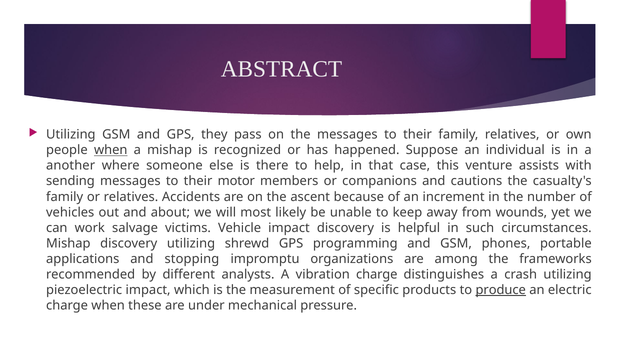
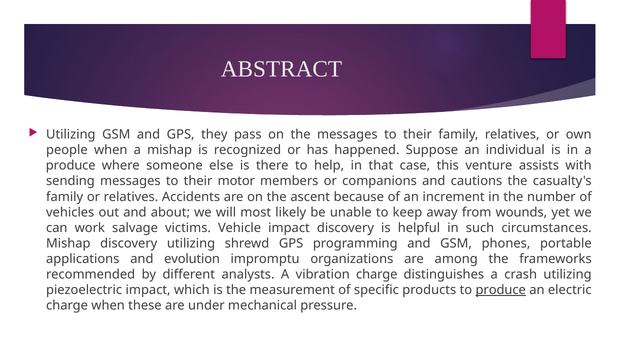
when at (111, 150) underline: present -> none
another at (71, 166): another -> produce
stopping: stopping -> evolution
